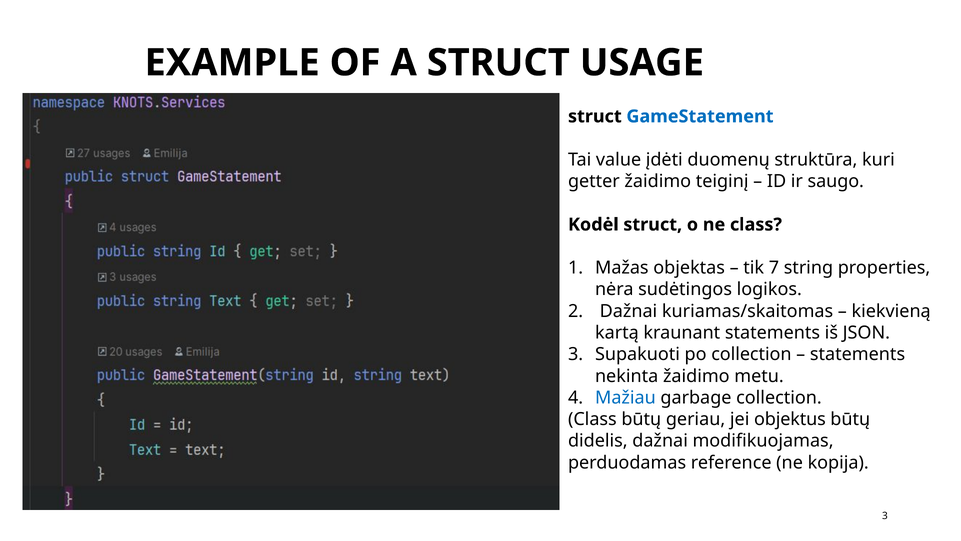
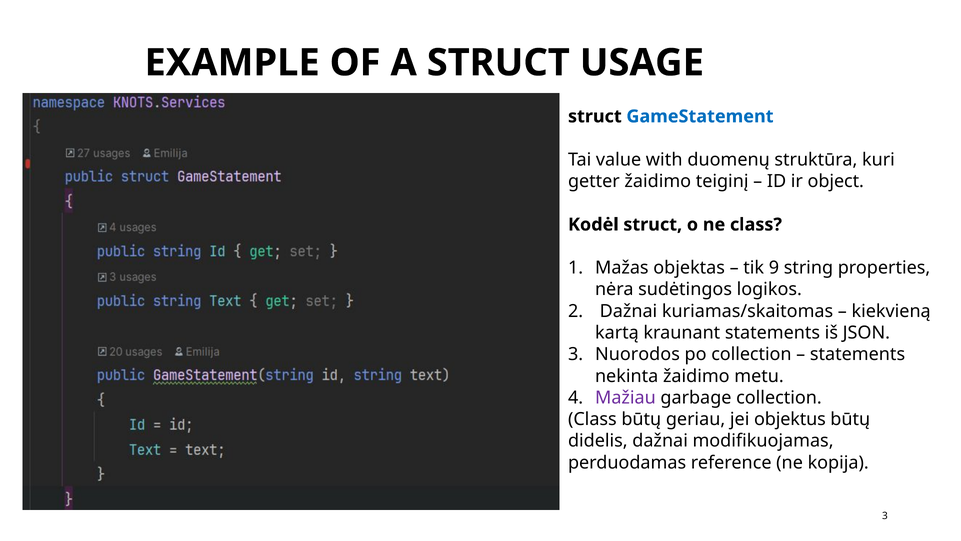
įdėti: įdėti -> with
saugo: saugo -> object
7: 7 -> 9
Supakuoti: Supakuoti -> Nuorodos
Mažiau colour: blue -> purple
